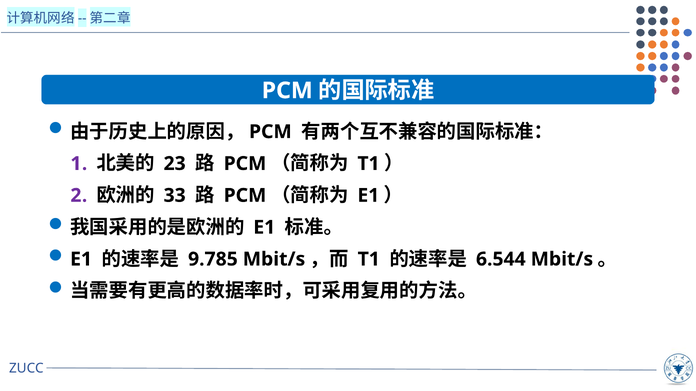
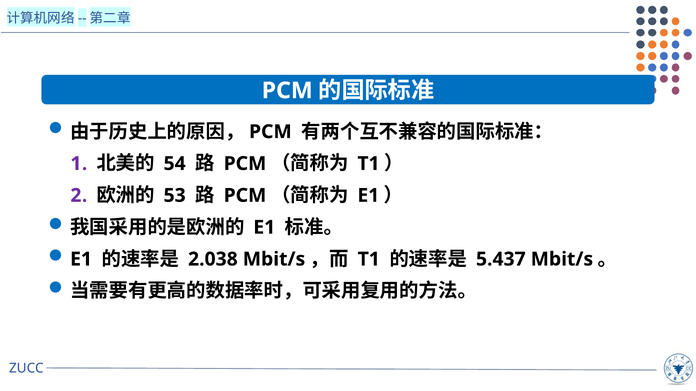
23: 23 -> 54
33: 33 -> 53
9.785: 9.785 -> 2.038
6.544: 6.544 -> 5.437
